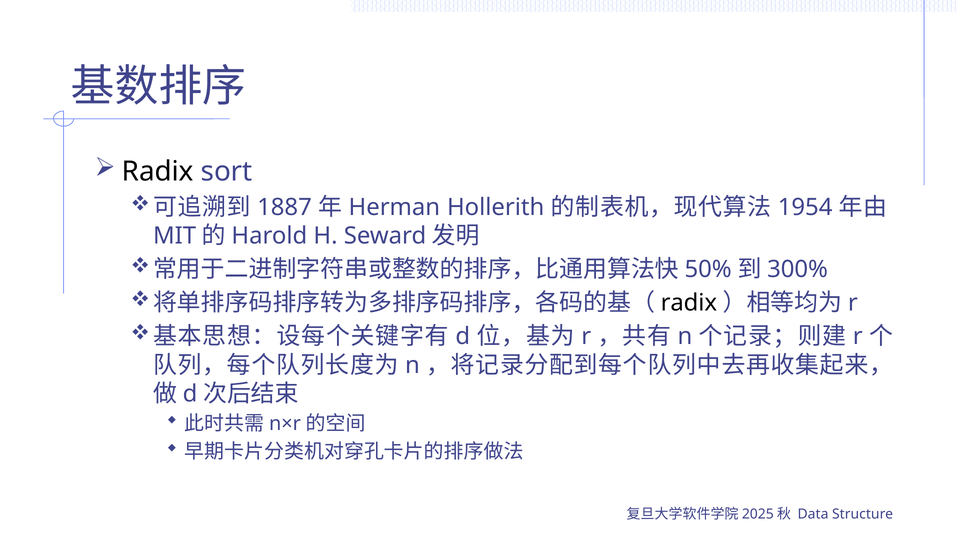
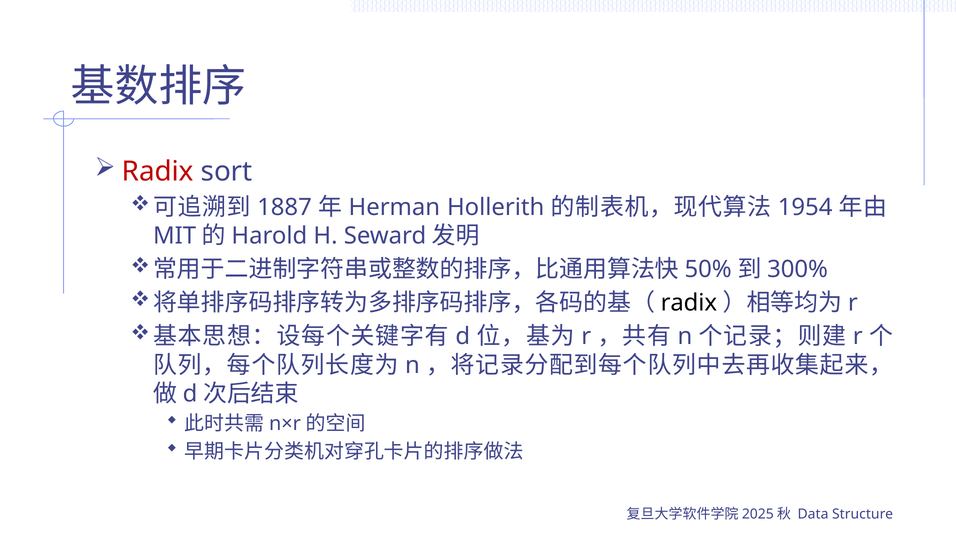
Radix at (158, 172) colour: black -> red
